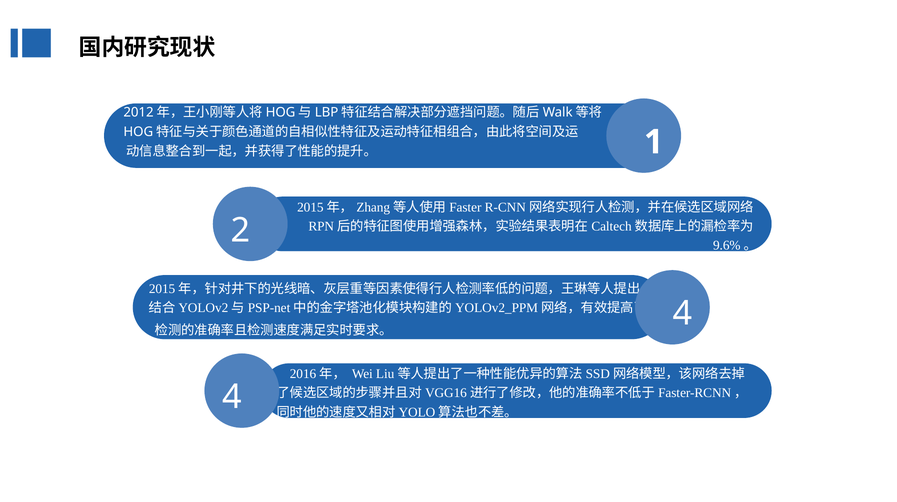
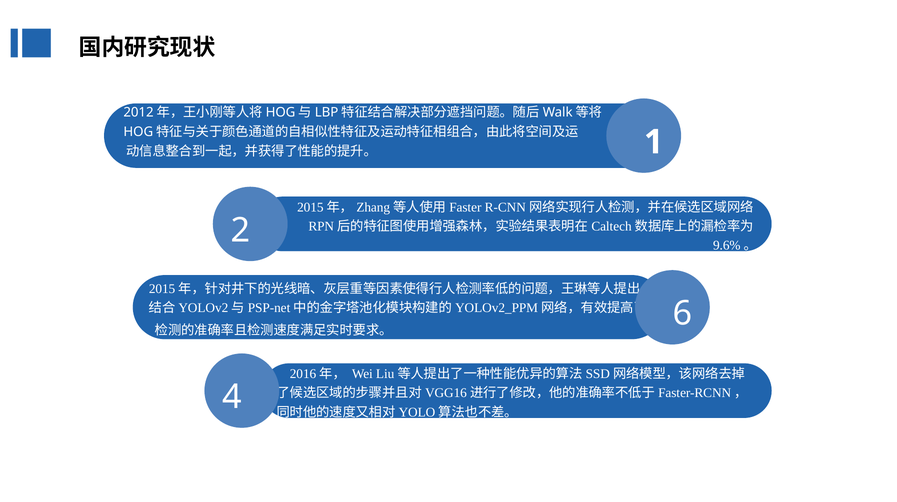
4 at (682, 314): 4 -> 6
